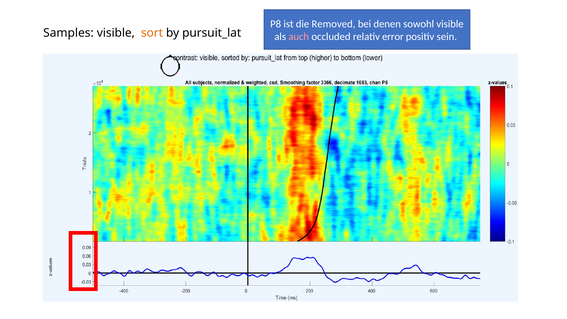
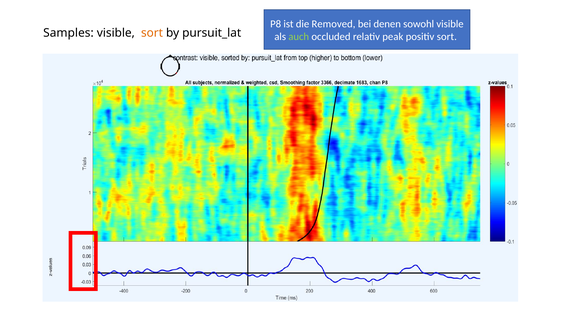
auch colour: pink -> light green
error: error -> peak
positiv sein: sein -> sort
